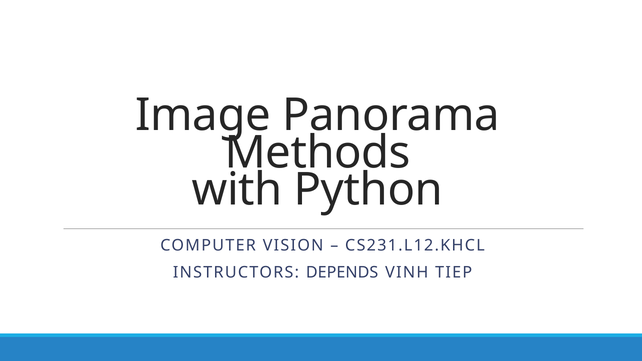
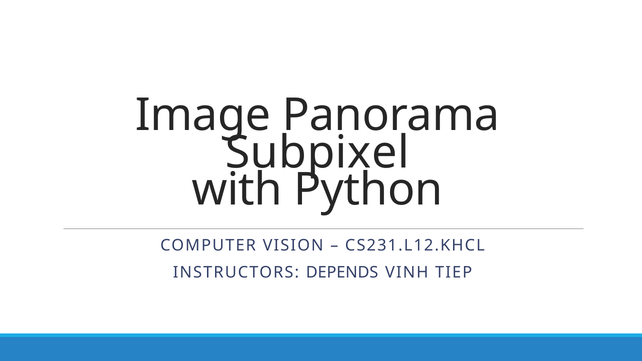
Methods: Methods -> Subpixel
